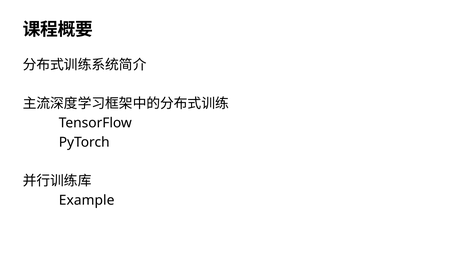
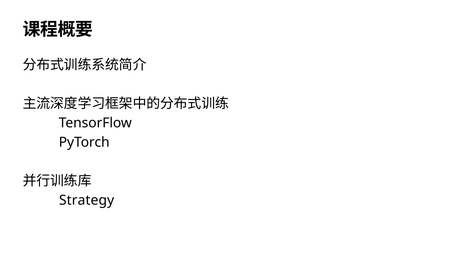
Example: Example -> Strategy
